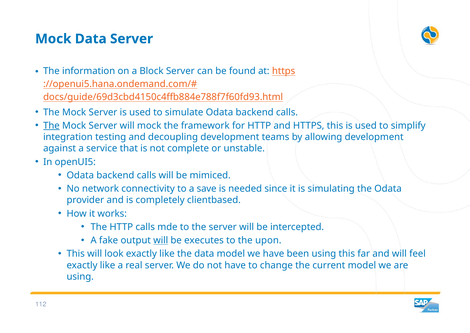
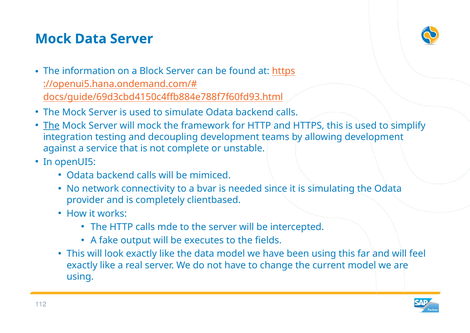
save: save -> bvar
will at (161, 240) underline: present -> none
upon: upon -> fields
